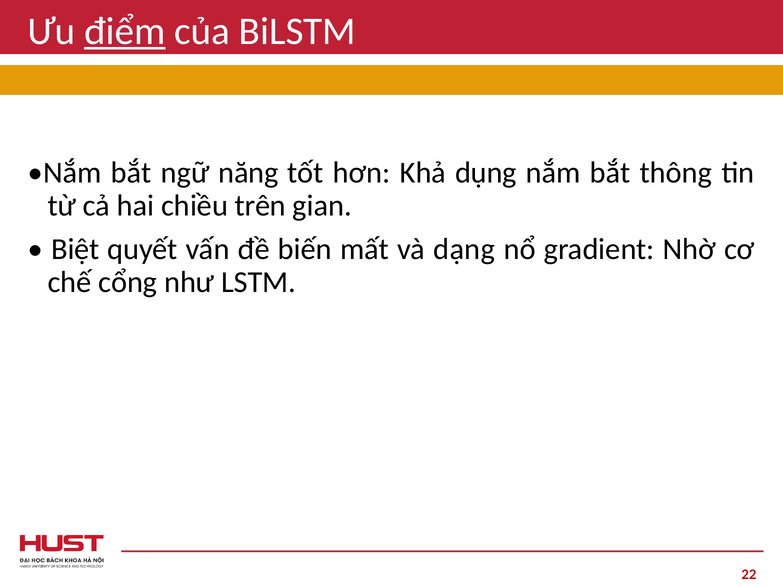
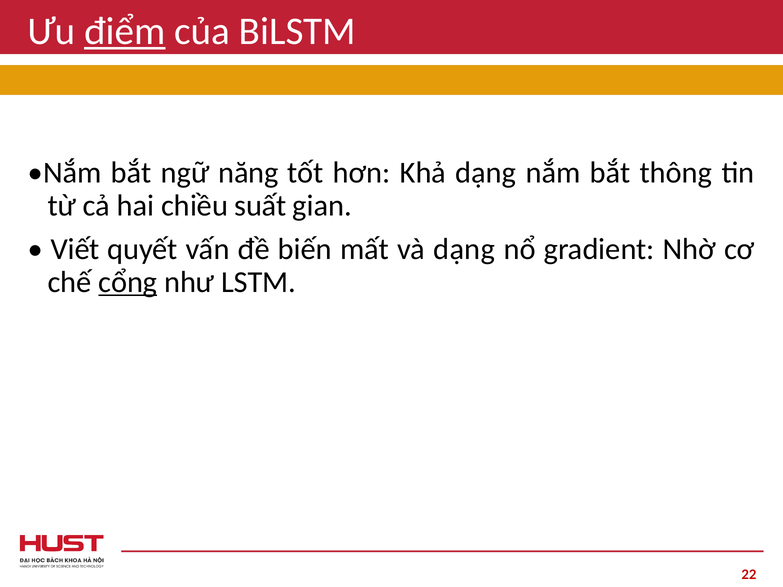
Khả dụng: dụng -> dạng
trên: trên -> suất
Biệt: Biệt -> Viết
cổng underline: none -> present
